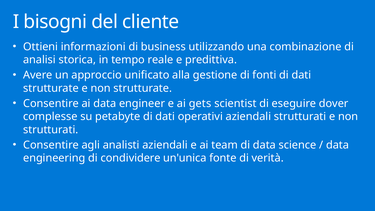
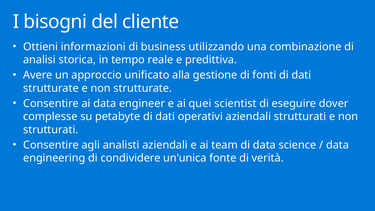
gets: gets -> quei
